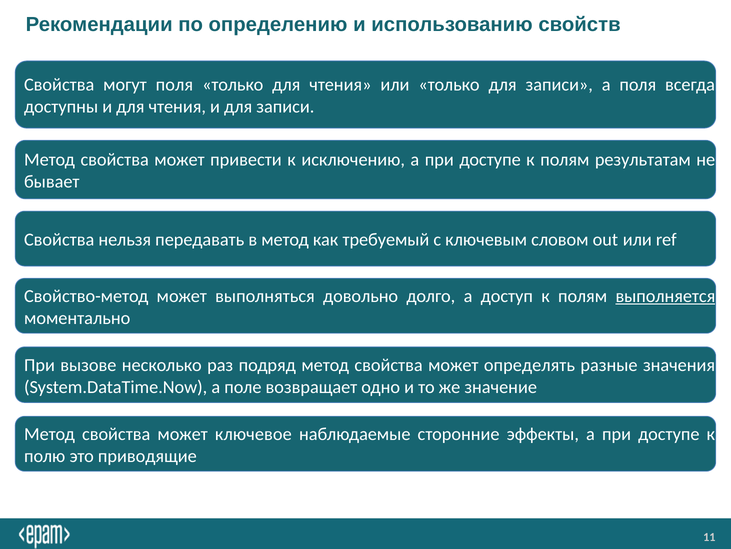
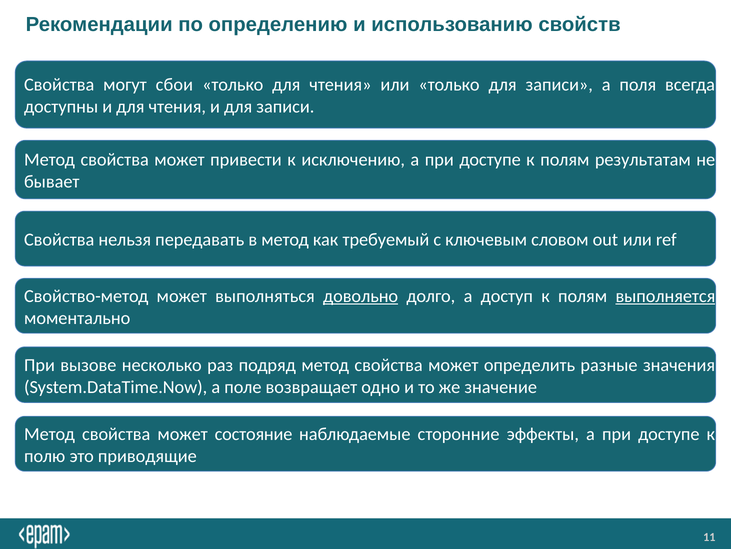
могут поля: поля -> сбои
довольно underline: none -> present
определять: определять -> определить
ключевое: ключевое -> состояние
